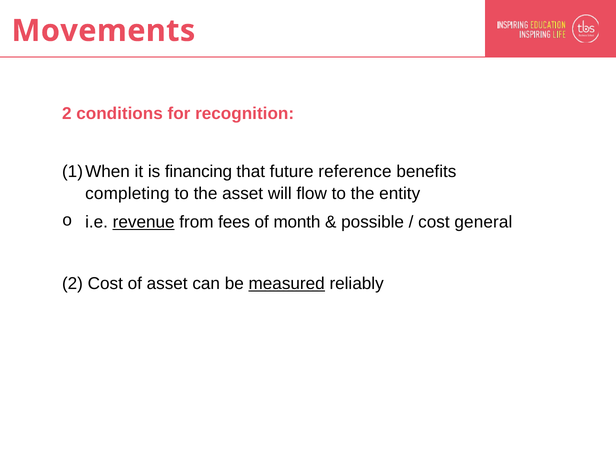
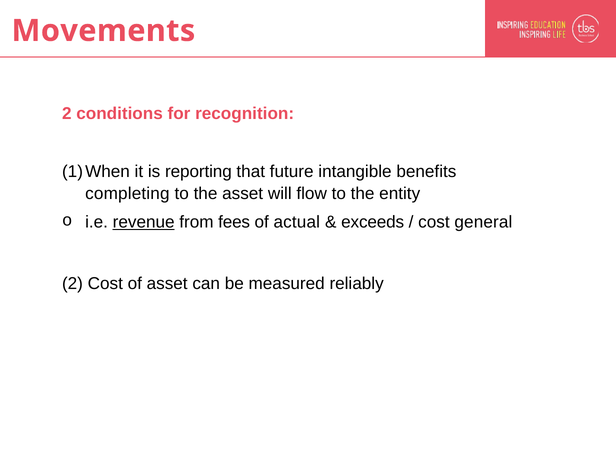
financing: financing -> reporting
reference: reference -> intangible
month: month -> actual
possible: possible -> exceeds
measured underline: present -> none
